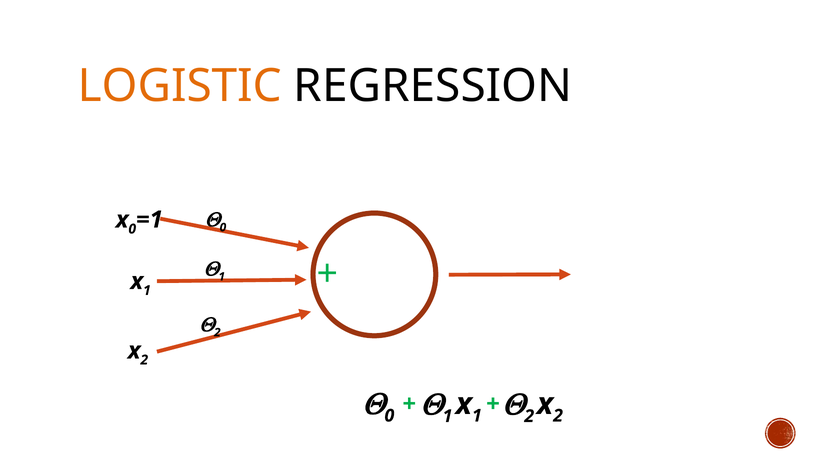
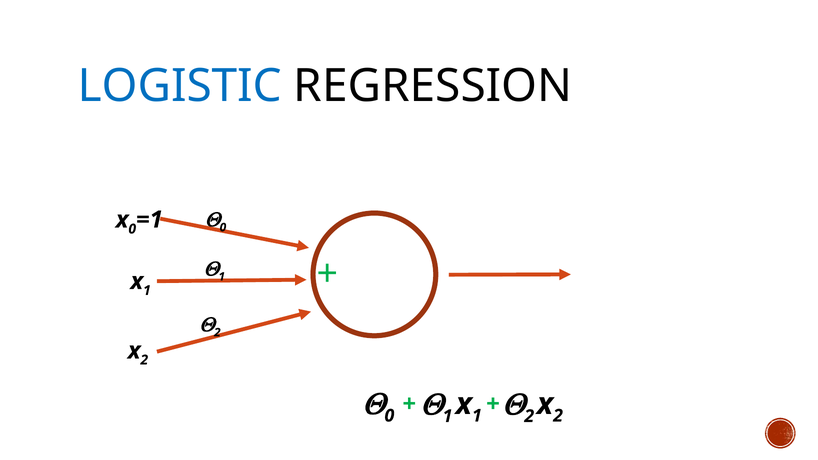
LOGISTIC colour: orange -> blue
